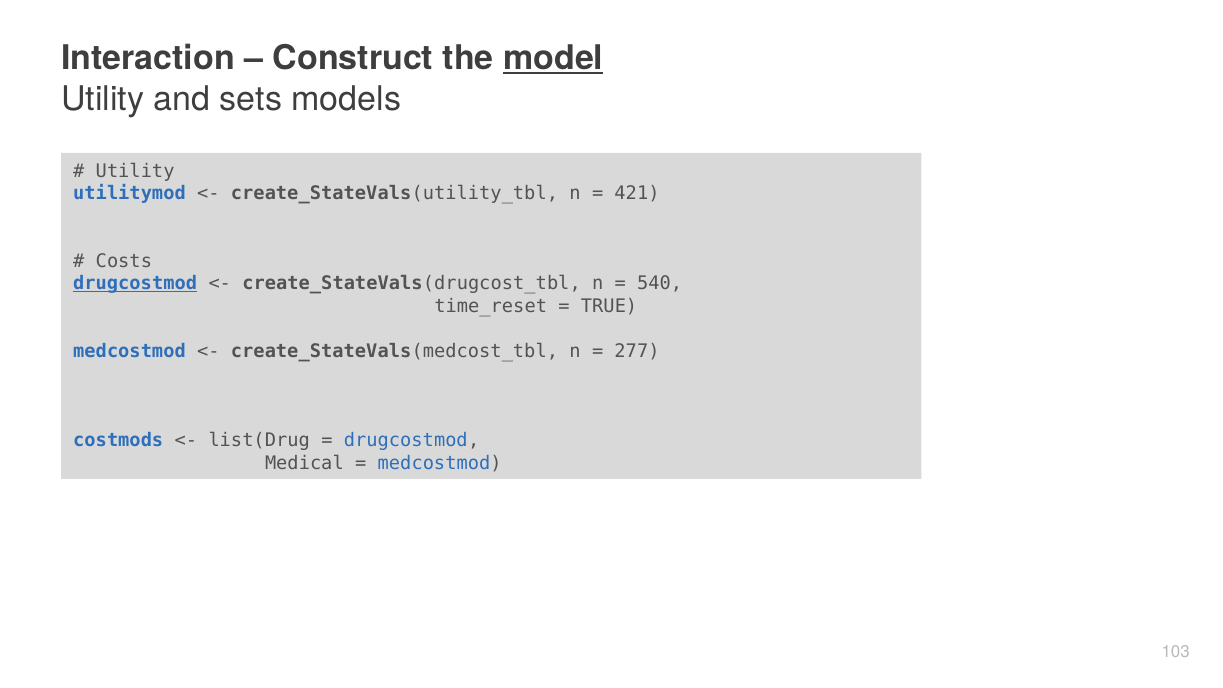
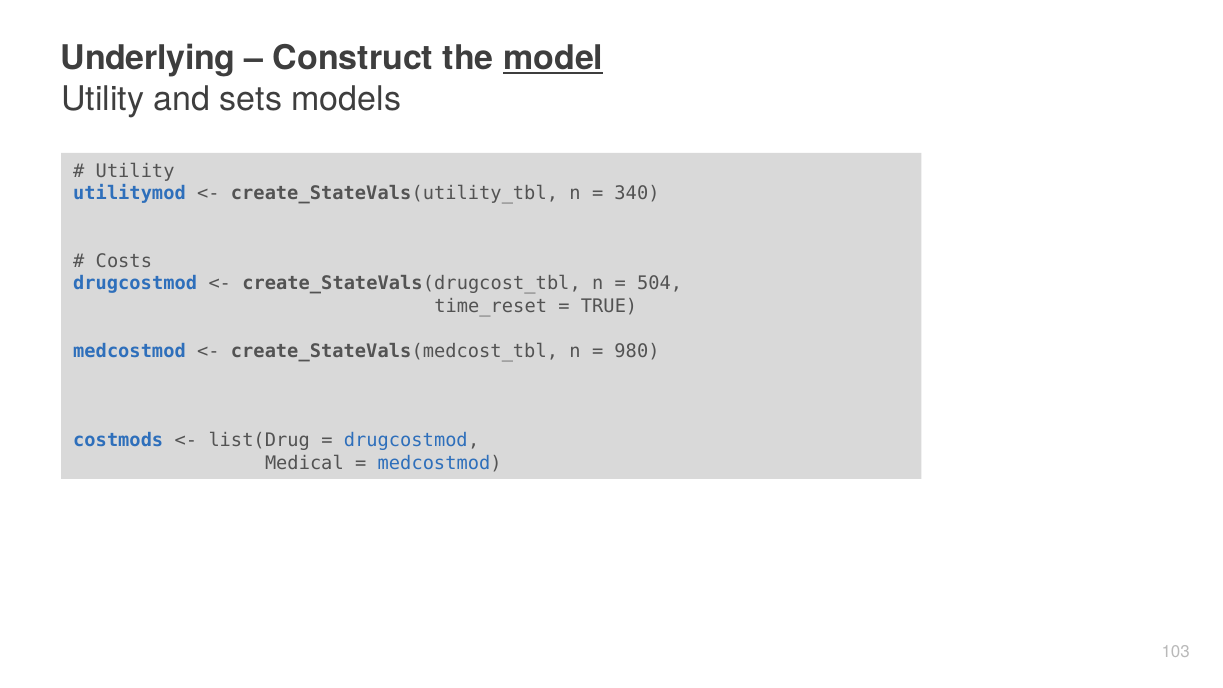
Interaction: Interaction -> Underlying
421: 421 -> 340
drugcostmod at (135, 284) underline: present -> none
540: 540 -> 504
277: 277 -> 980
